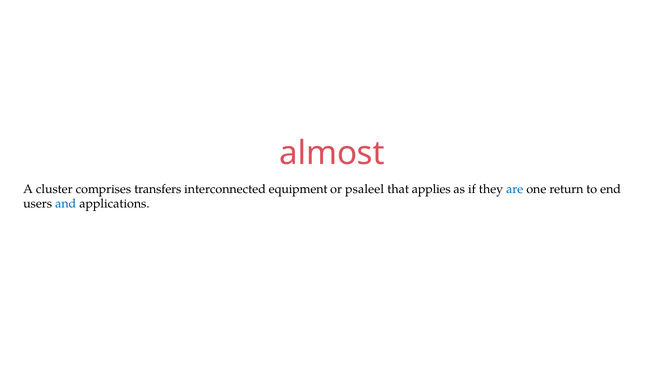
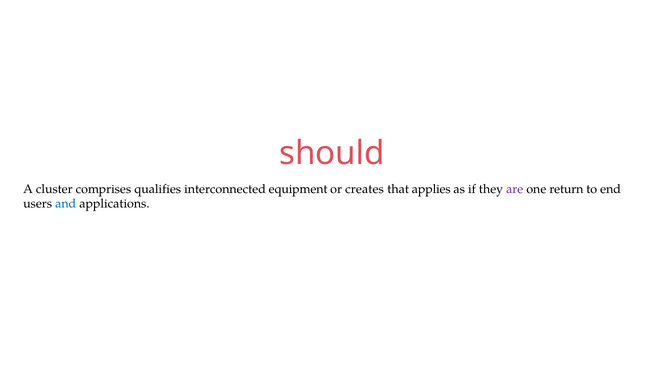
almost: almost -> should
transfers: transfers -> qualifies
psaleel: psaleel -> creates
are colour: blue -> purple
